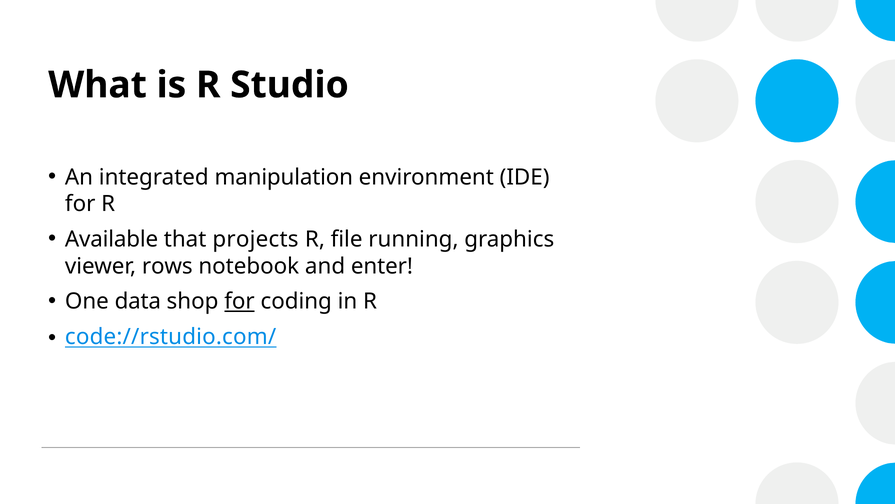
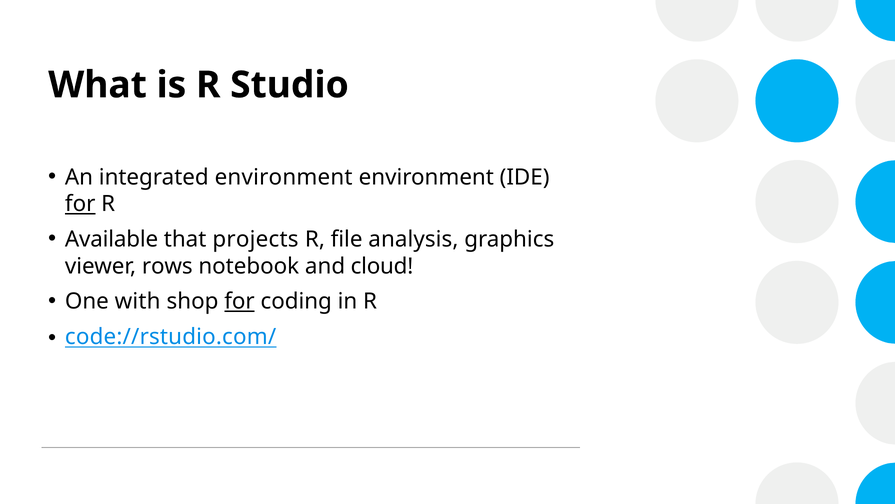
integrated manipulation: manipulation -> environment
for at (80, 204) underline: none -> present
running: running -> analysis
enter: enter -> cloud
data: data -> with
